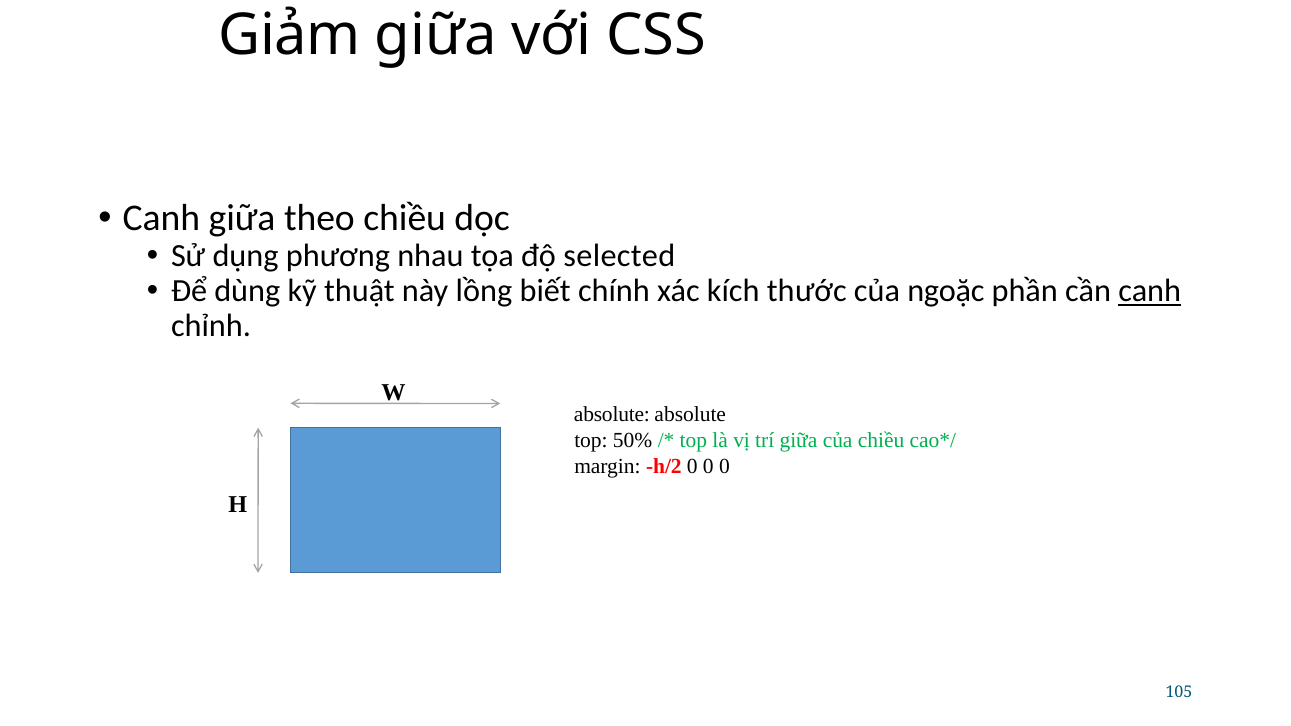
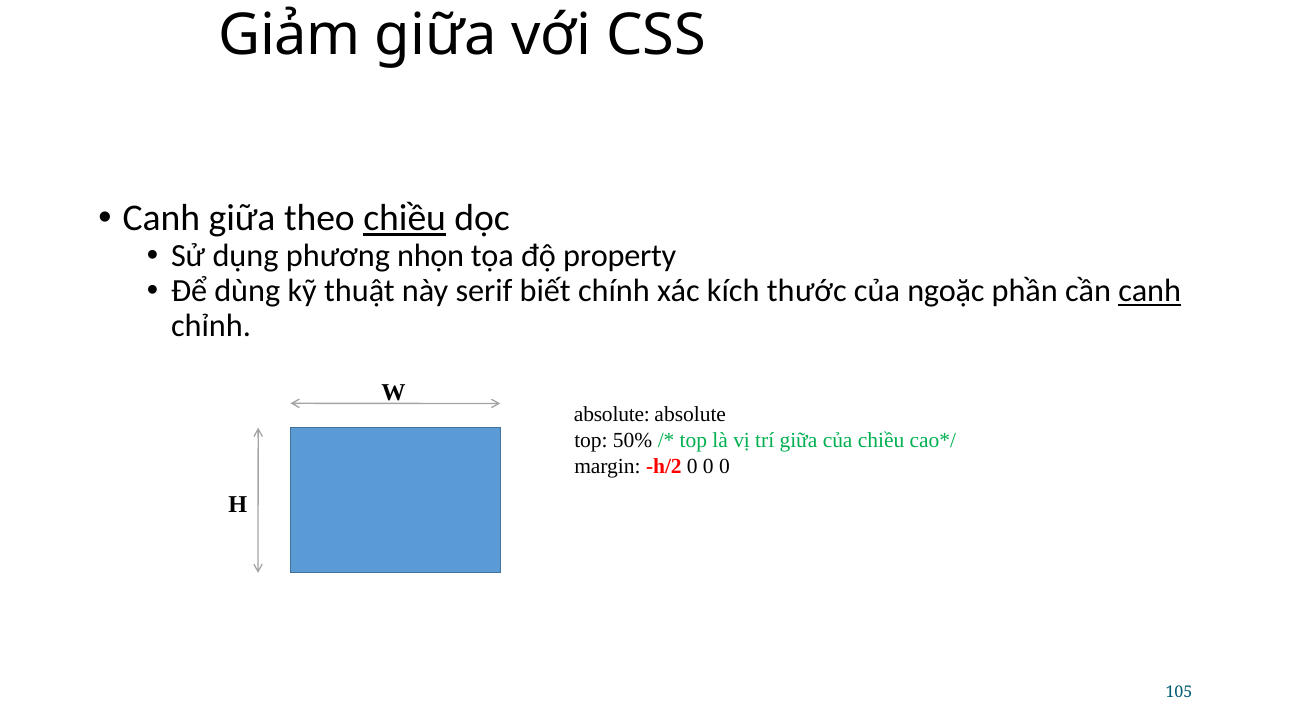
chiều at (405, 218) underline: none -> present
nhau: nhau -> nhọn
selected: selected -> property
lồng: lồng -> serif
